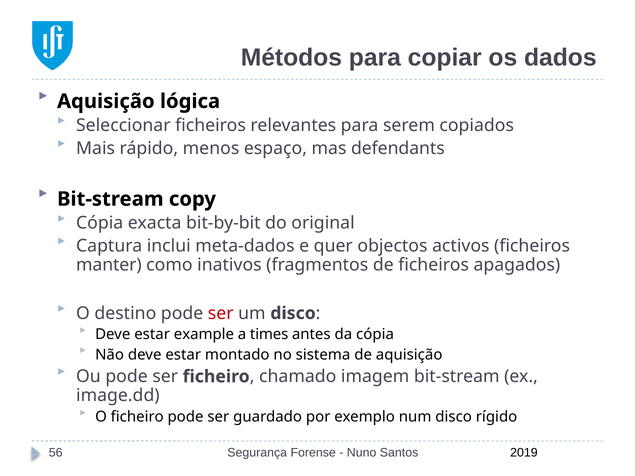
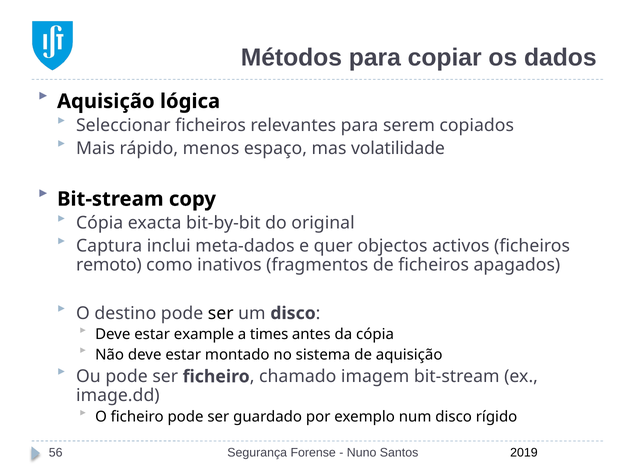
defendants: defendants -> volatilidade
manter: manter -> remoto
ser at (221, 313) colour: red -> black
